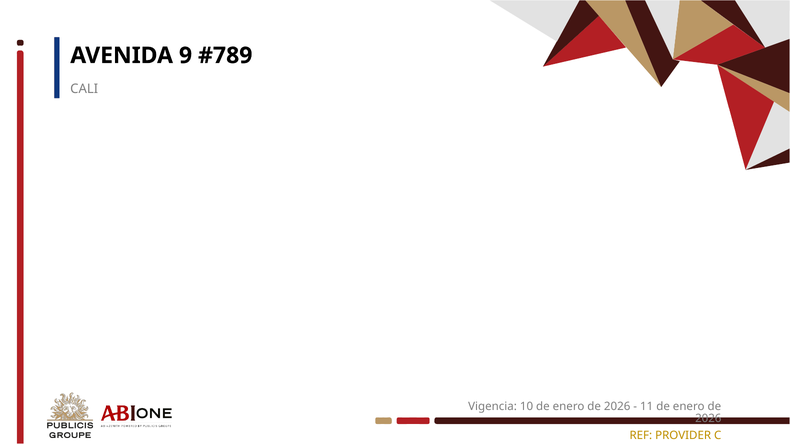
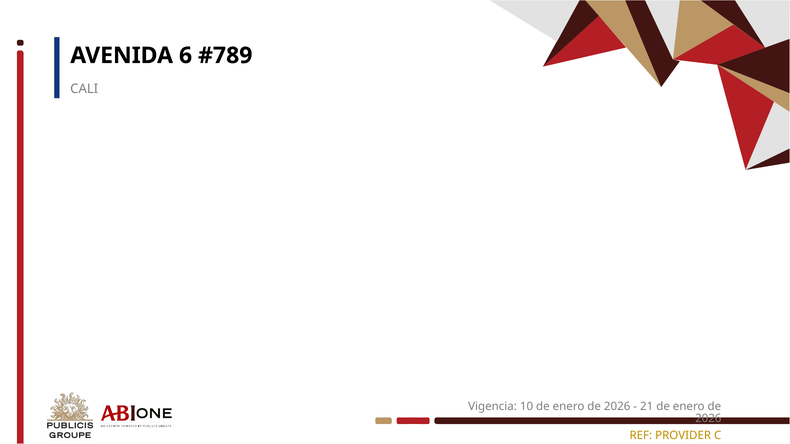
9: 9 -> 6
11: 11 -> 21
